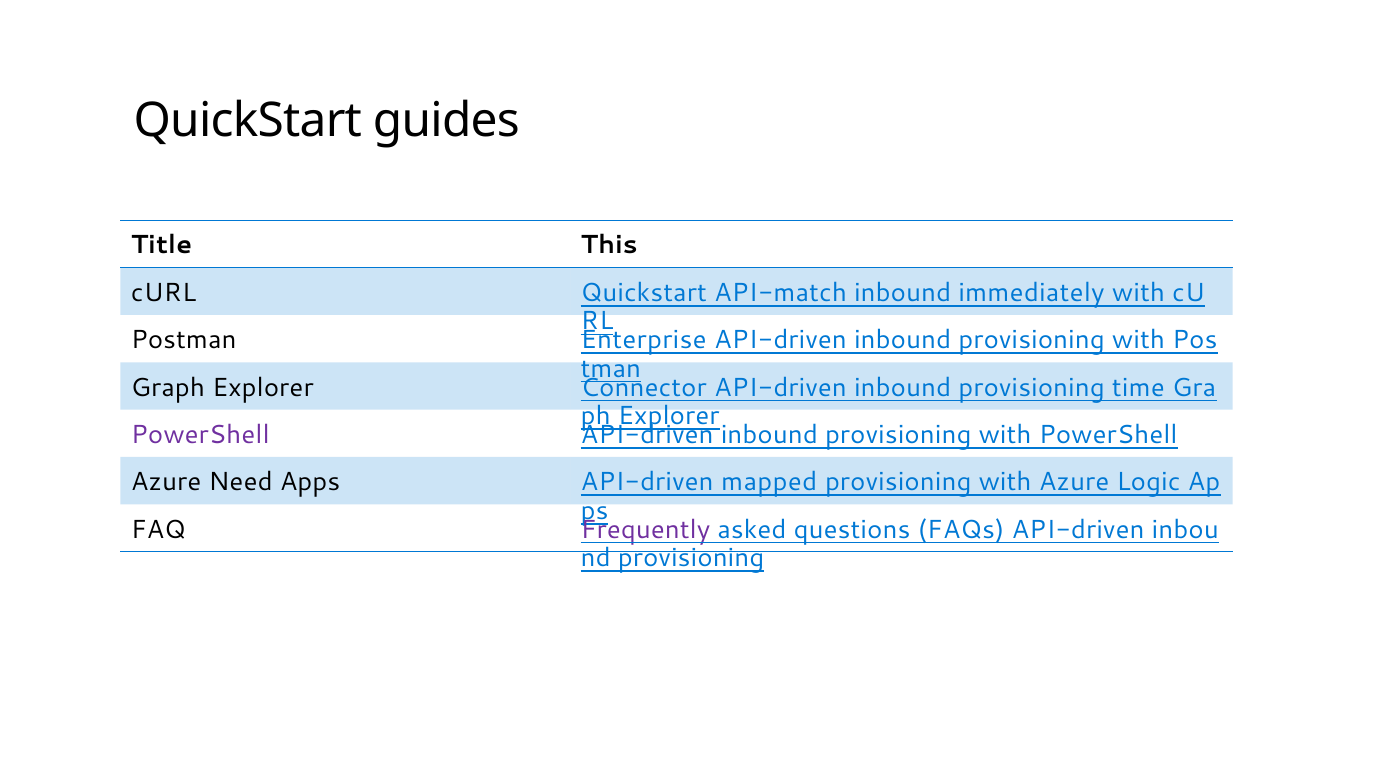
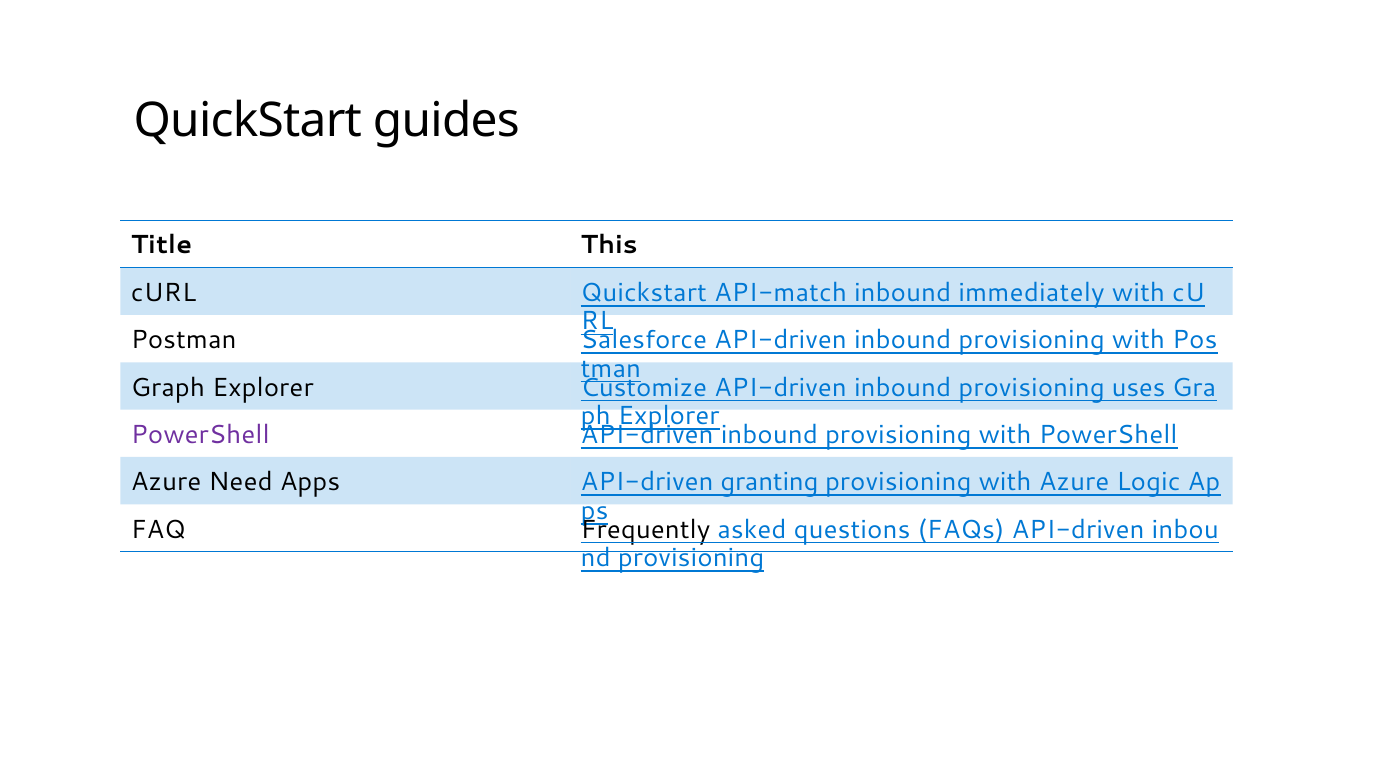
Enterprise: Enterprise -> Salesforce
Connector: Connector -> Customize
time: time -> uses
mapped: mapped -> granting
Frequently colour: purple -> black
